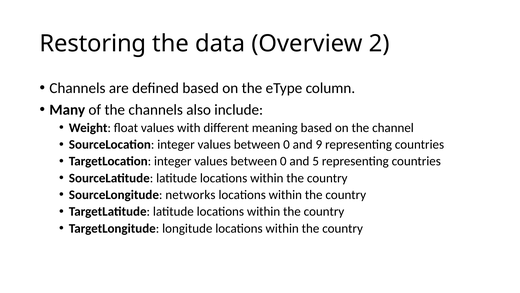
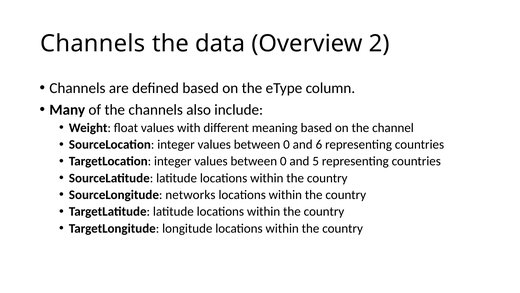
Restoring at (93, 44): Restoring -> Channels
9: 9 -> 6
